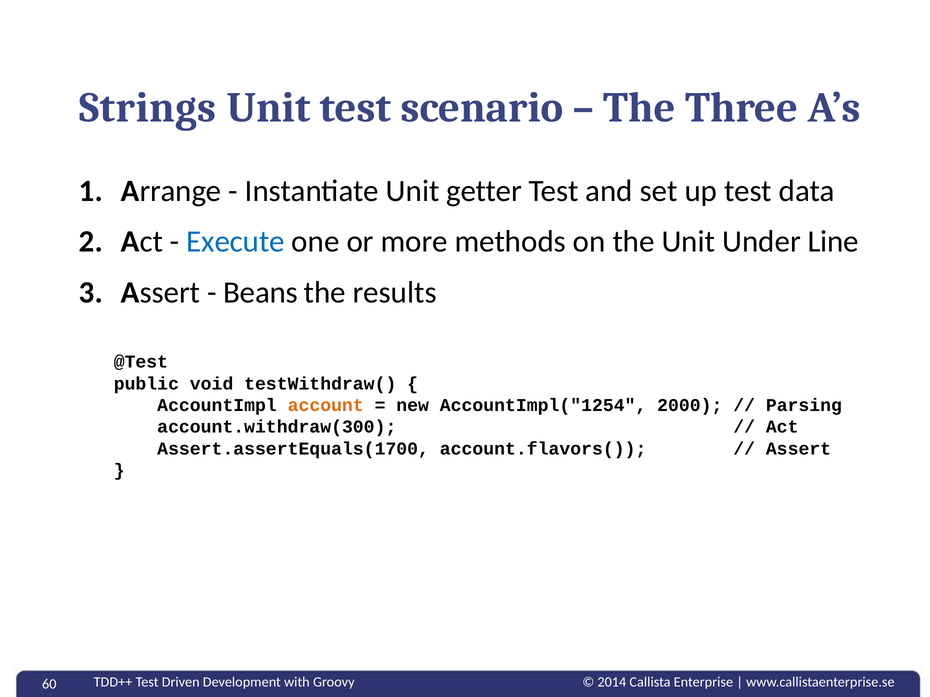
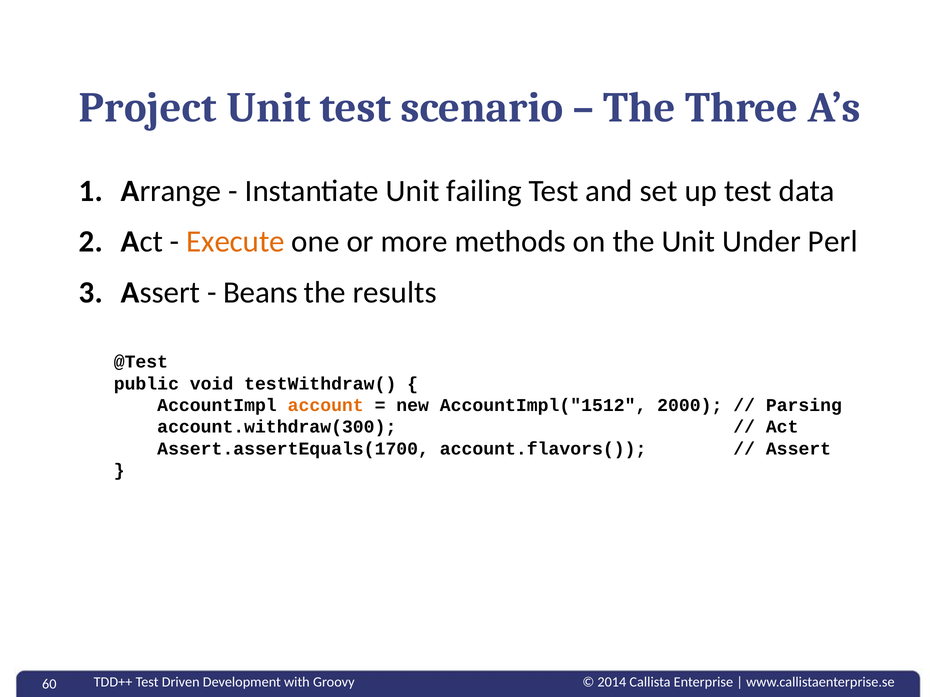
Strings: Strings -> Project
getter: getter -> failing
Execute colour: blue -> orange
Line: Line -> Perl
AccountImpl("1254: AccountImpl("1254 -> AccountImpl("1512
